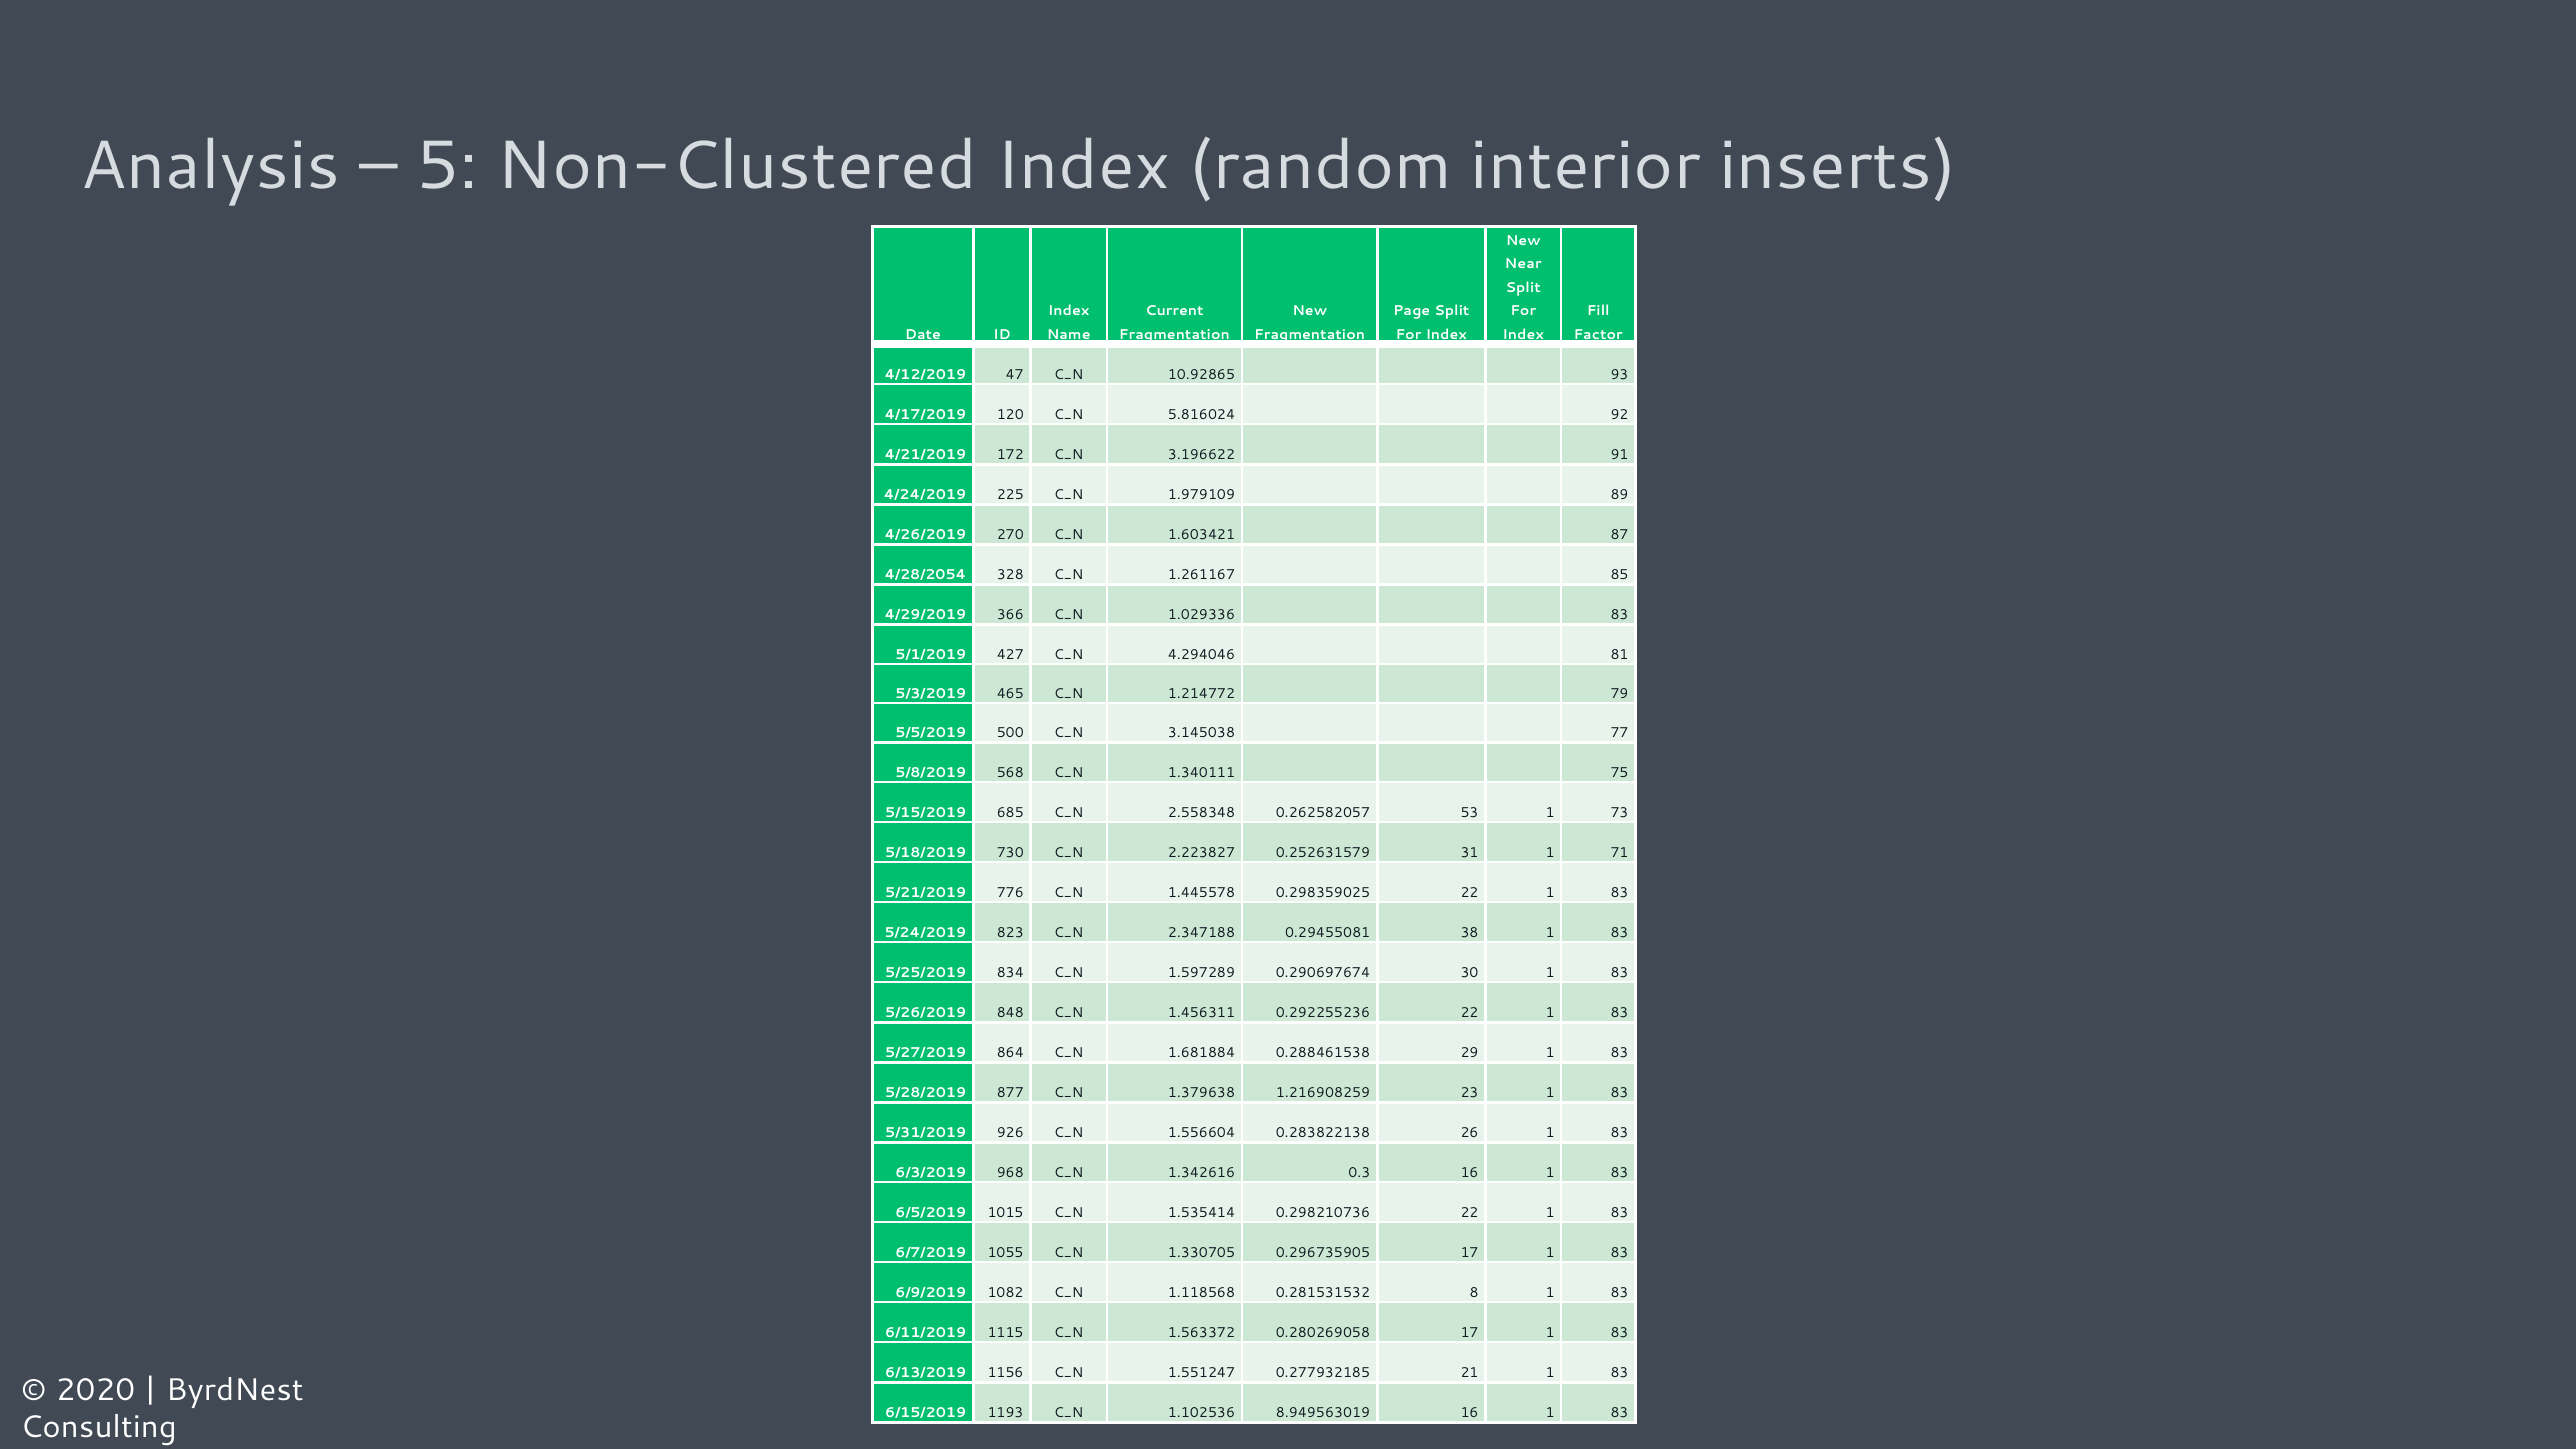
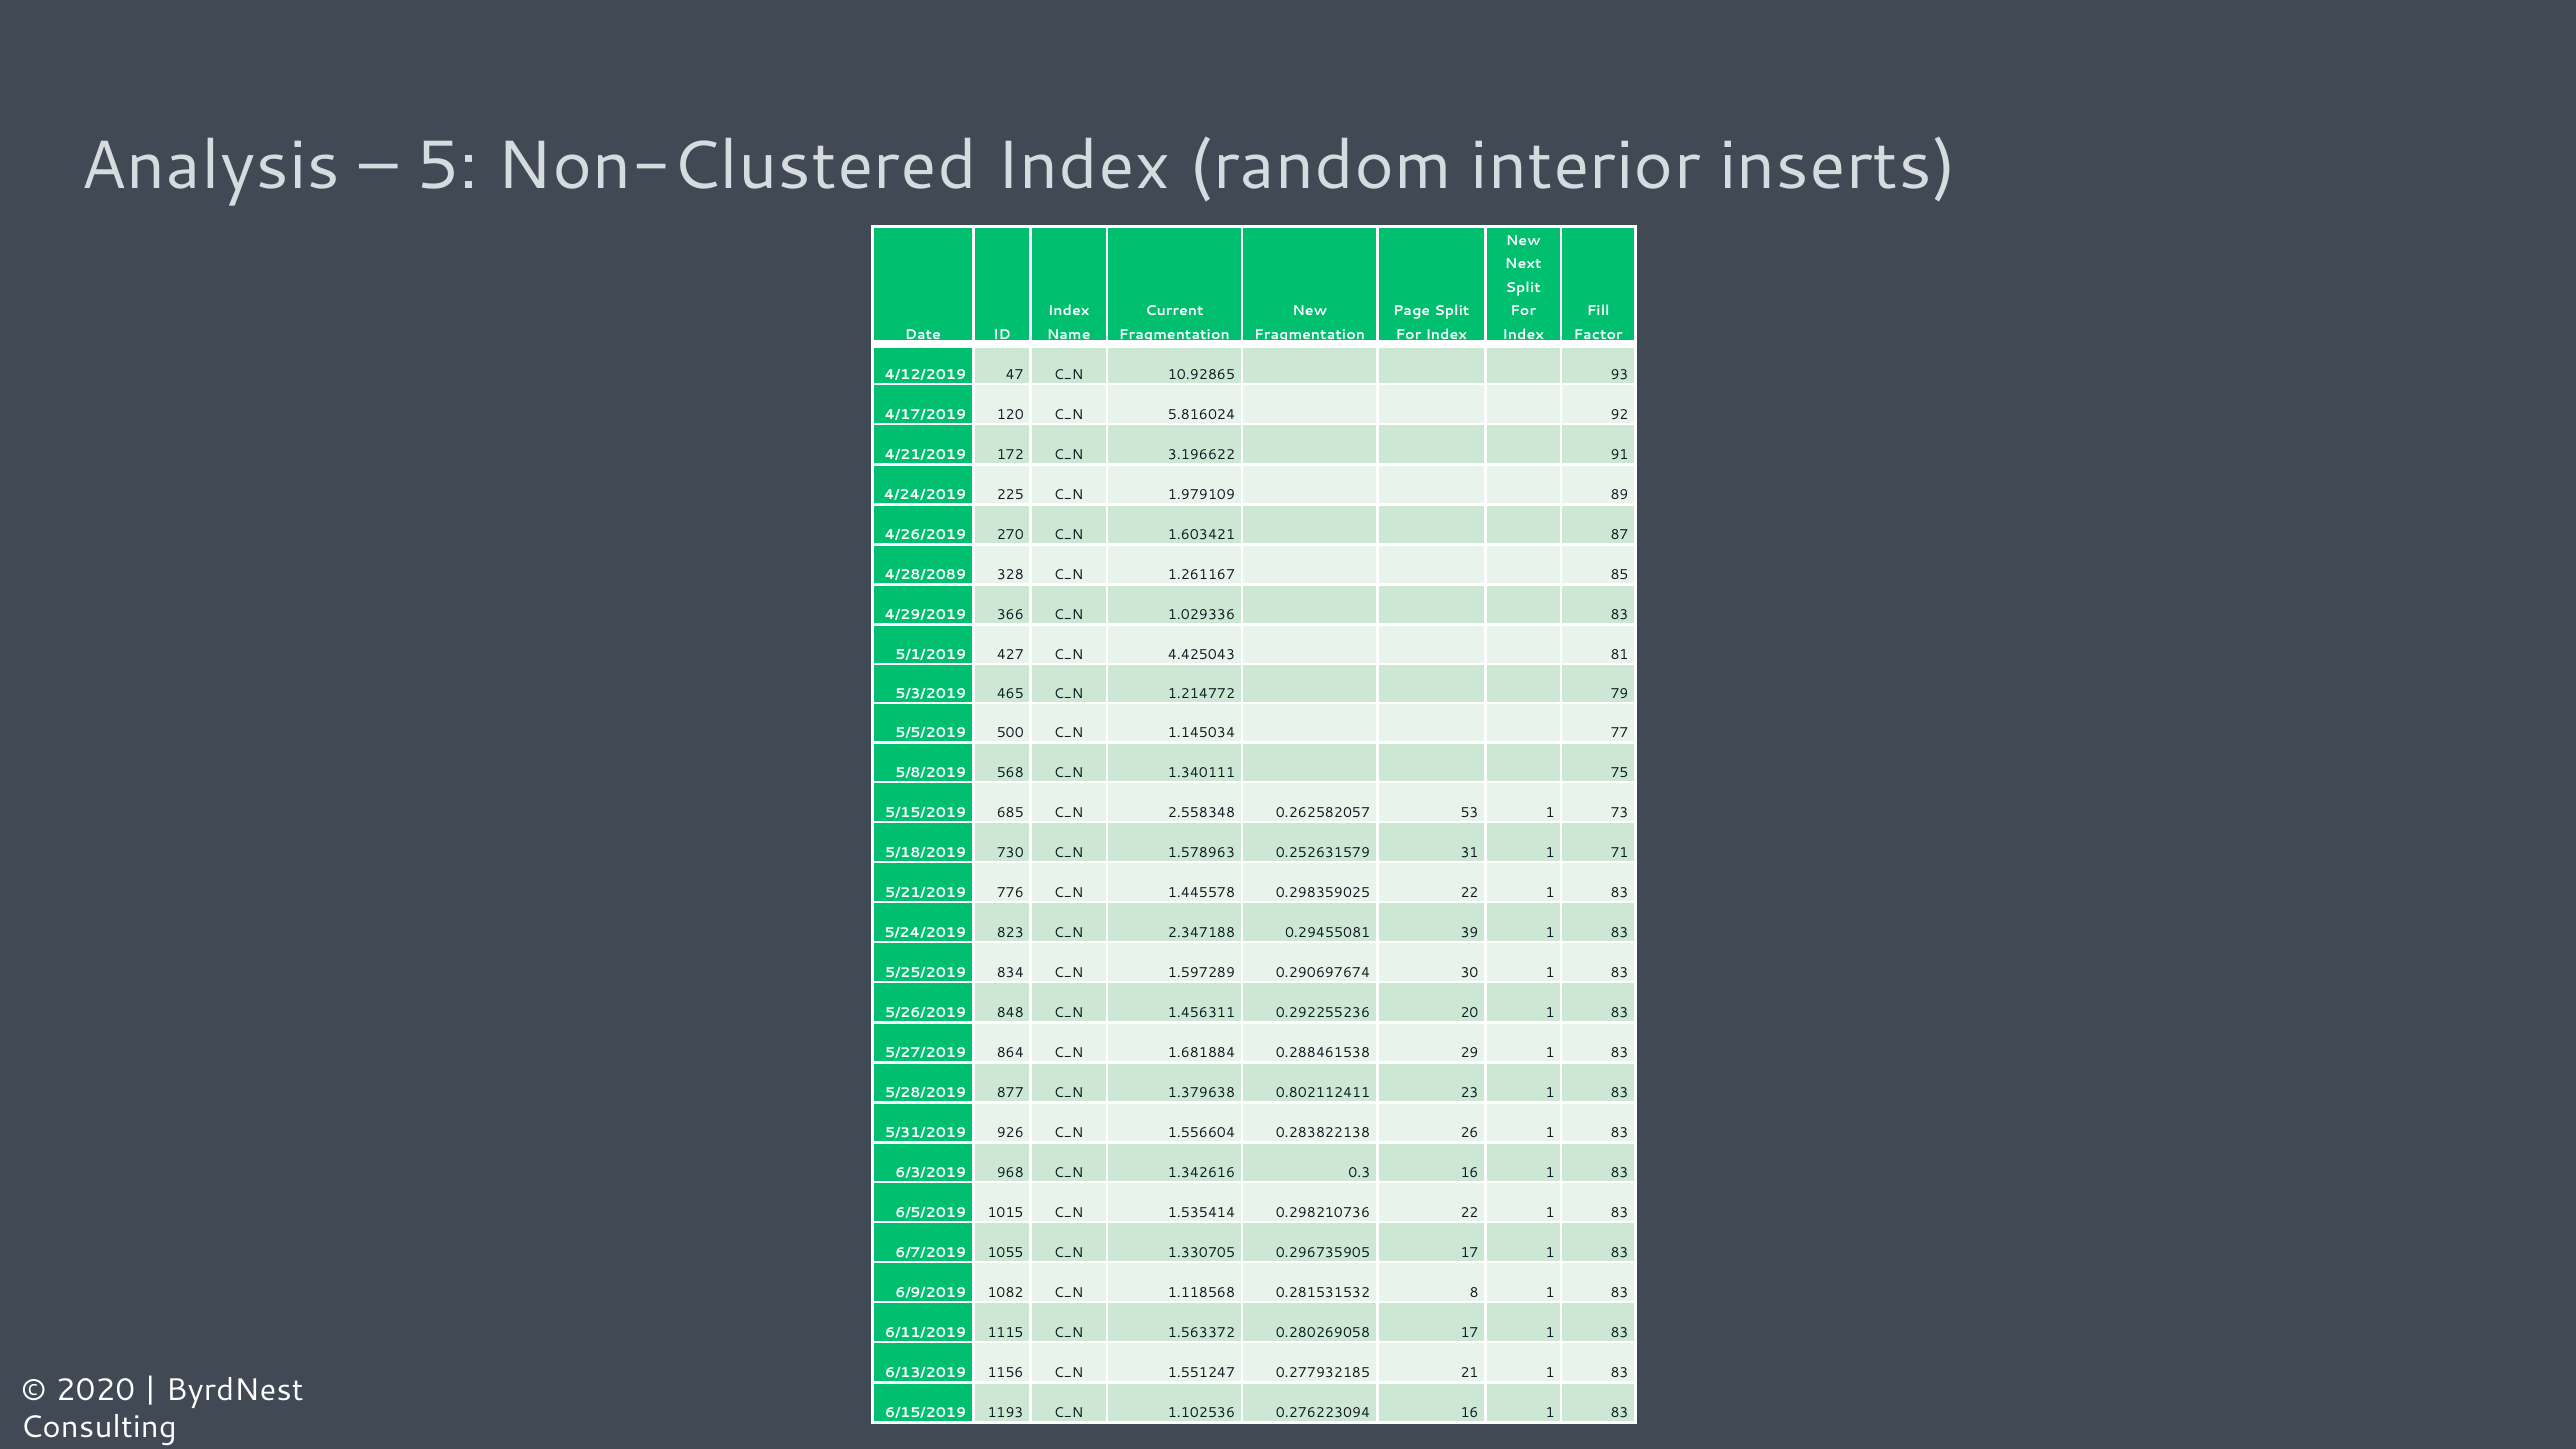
Near: Near -> Next
4/28/2054: 4/28/2054 -> 4/28/2089
4.294046: 4.294046 -> 4.425043
3.145038: 3.145038 -> 1.145034
2.223827: 2.223827 -> 1.578963
38: 38 -> 39
0.292255236 22: 22 -> 20
1.216908259: 1.216908259 -> 0.802112411
8.949563019: 8.949563019 -> 0.276223094
